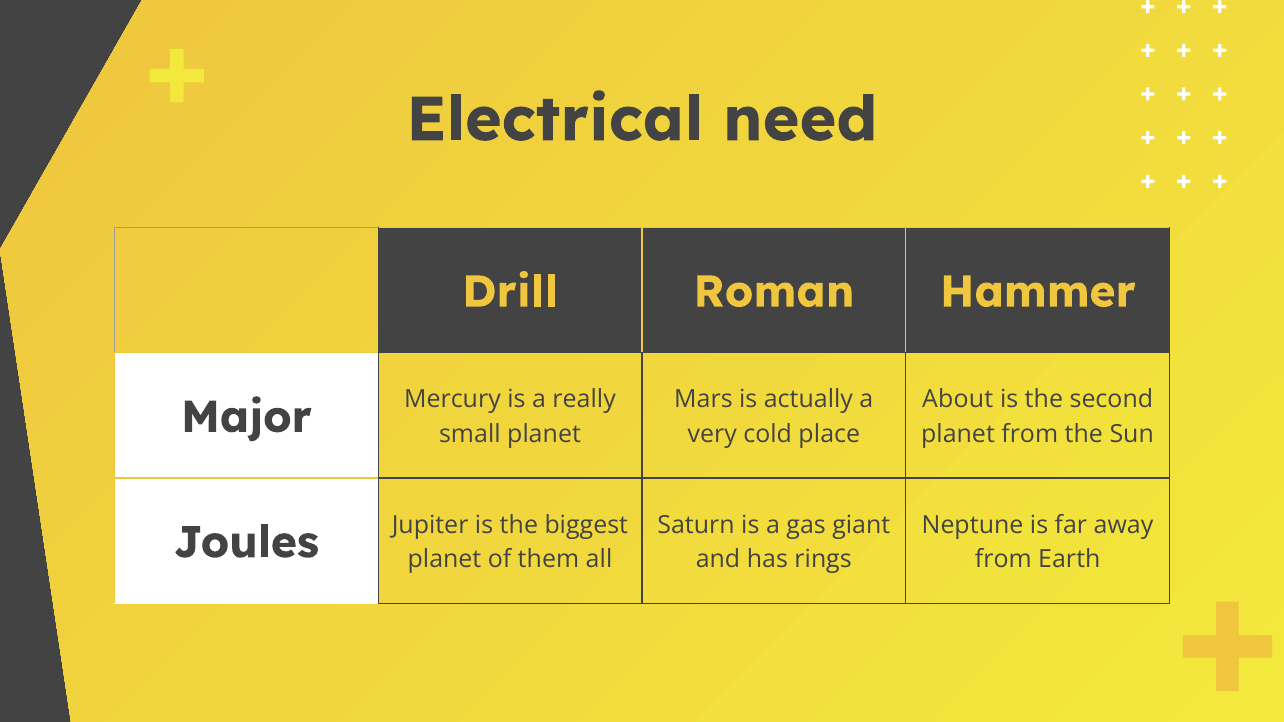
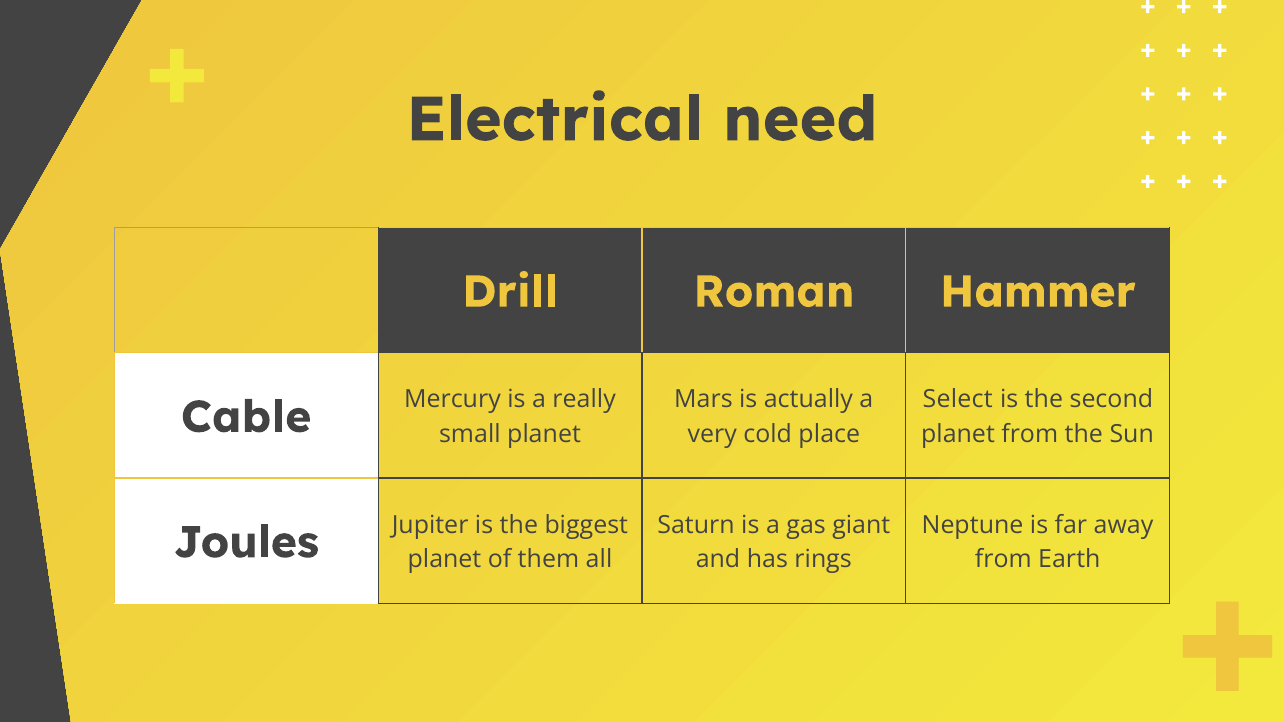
About: About -> Select
Major: Major -> Cable
